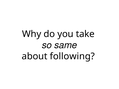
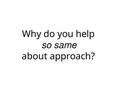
take: take -> help
following: following -> approach
